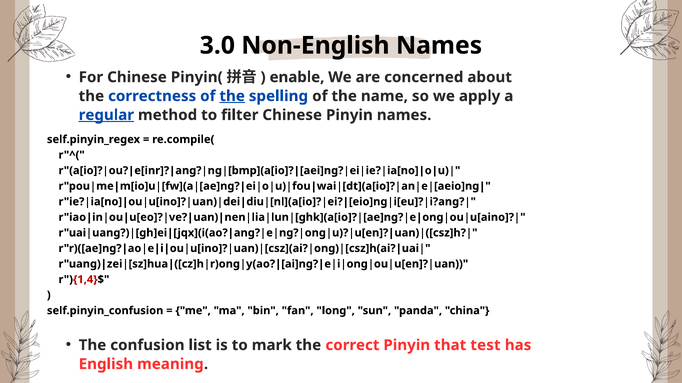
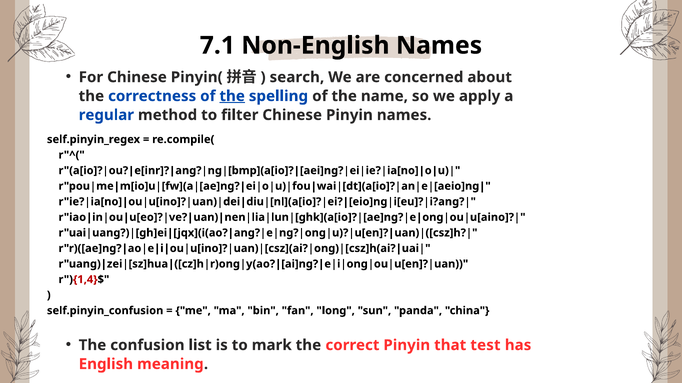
3.0: 3.0 -> 7.1
enable: enable -> search
regular underline: present -> none
